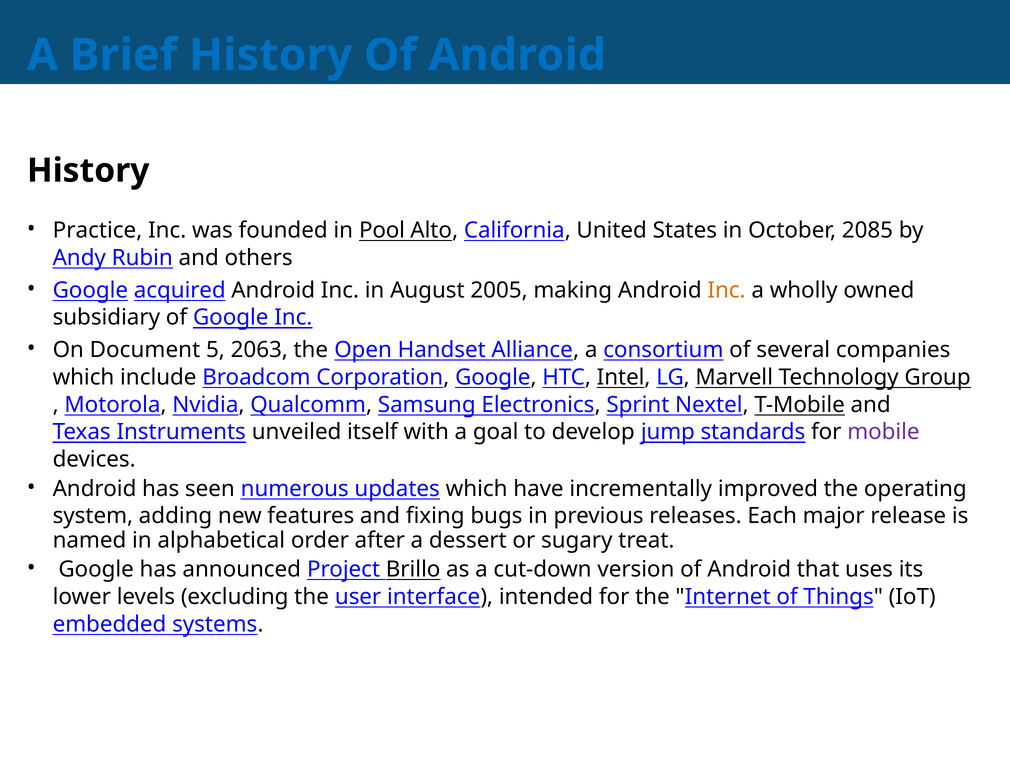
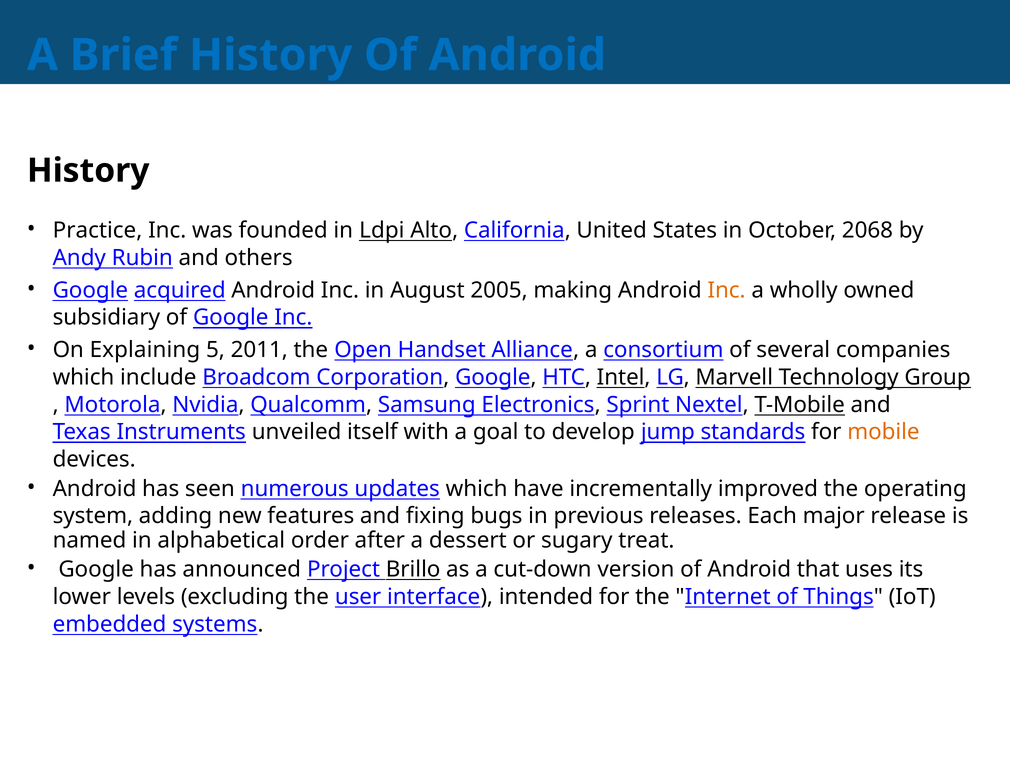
Pool: Pool -> Ldpi
2085: 2085 -> 2068
Document: Document -> Explaining
2063: 2063 -> 2011
mobile colour: purple -> orange
